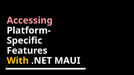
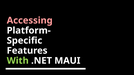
With colour: yellow -> light green
